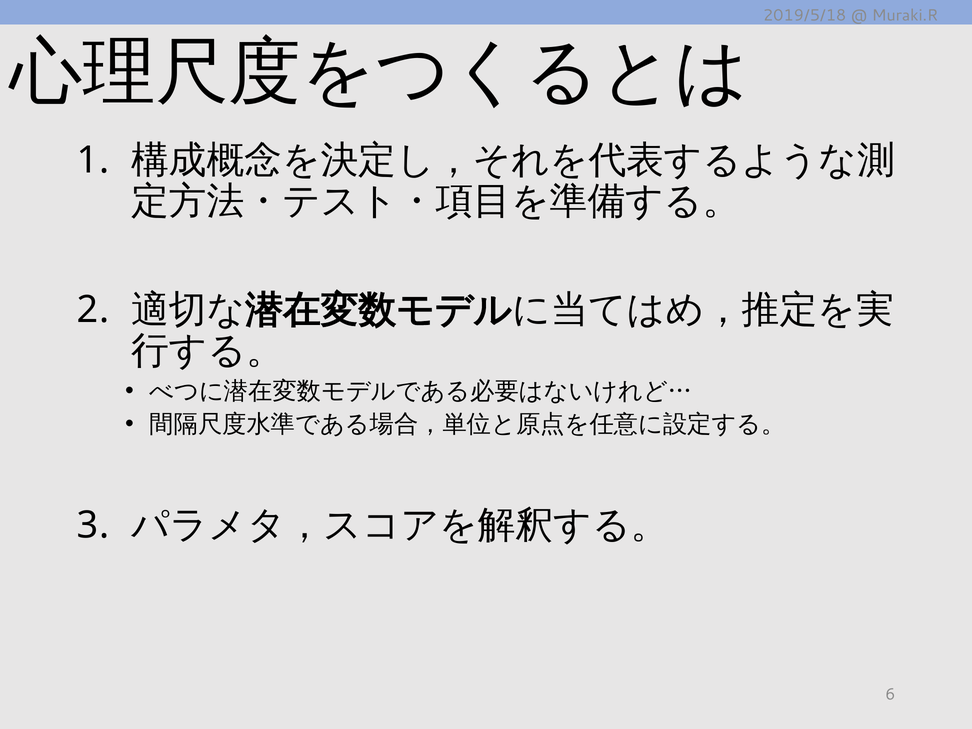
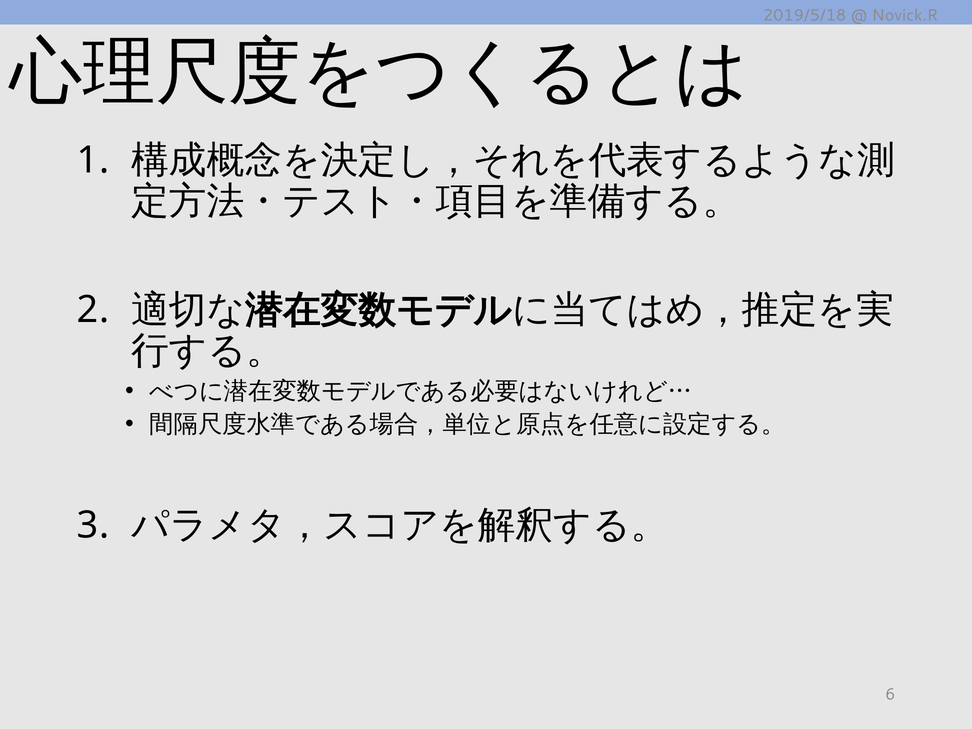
Muraki.R: Muraki.R -> Novick.R
